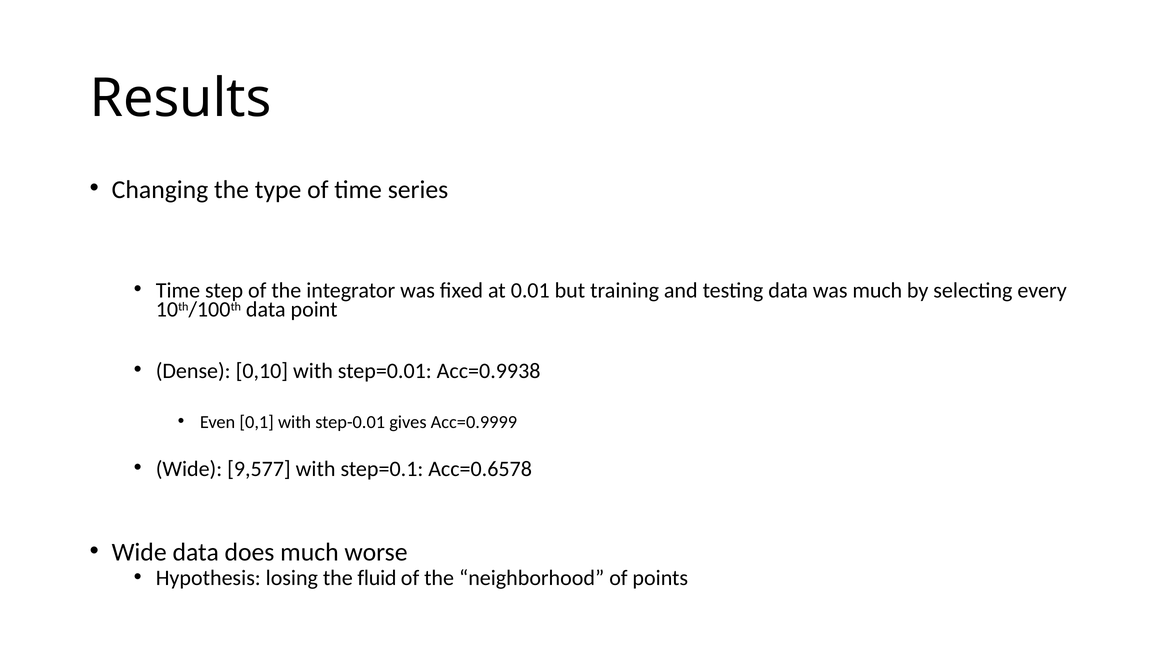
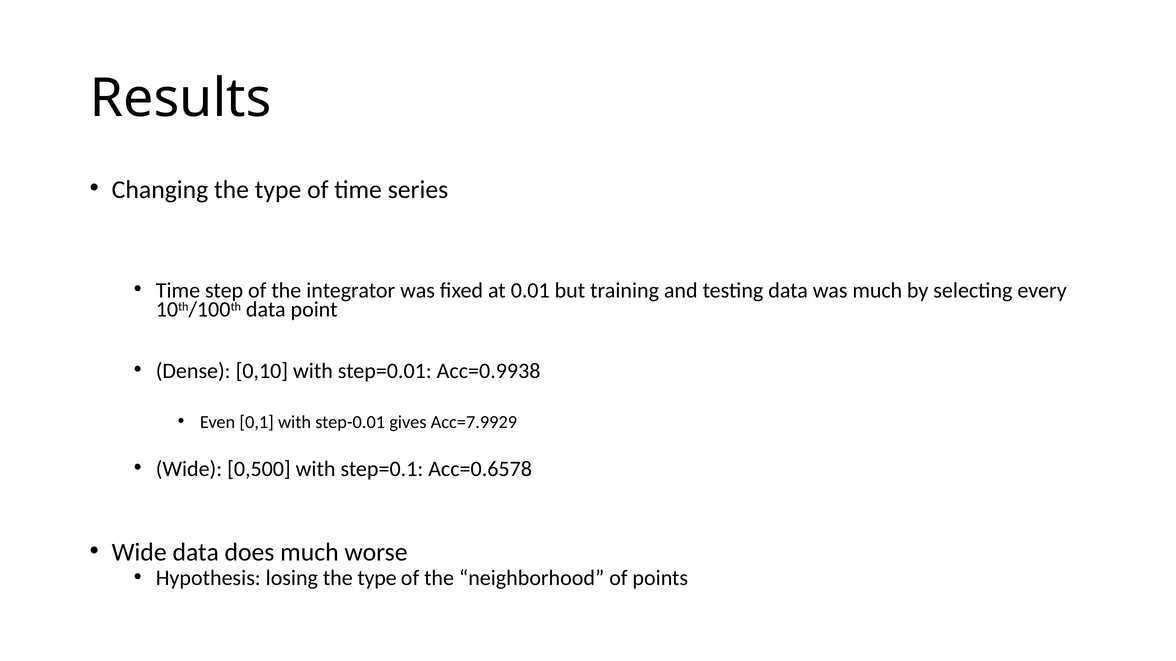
Acc=0.9999: Acc=0.9999 -> Acc=7.9929
9,577: 9,577 -> 0,500
losing the fluid: fluid -> type
